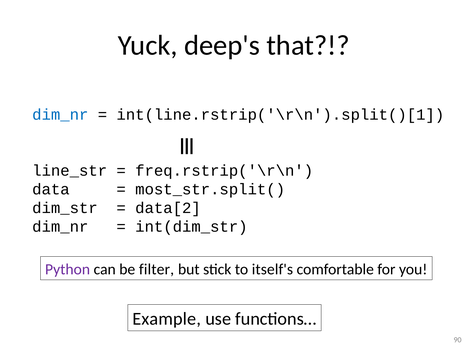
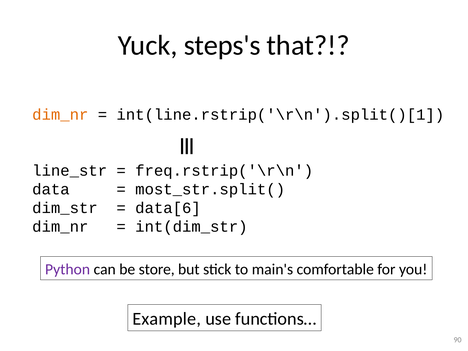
deep's: deep's -> steps's
dim_nr at (60, 115) colour: blue -> orange
data[2: data[2 -> data[6
filter: filter -> store
itself's: itself's -> main's
